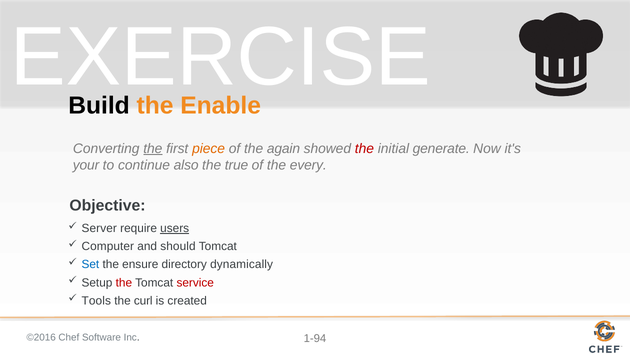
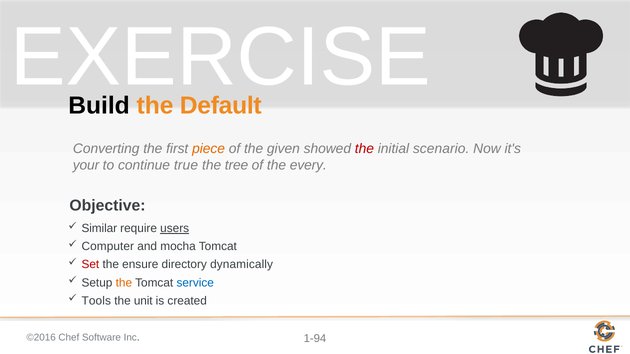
Enable: Enable -> Default
the at (153, 149) underline: present -> none
again: again -> given
generate: generate -> scenario
also: also -> true
true: true -> tree
Server: Server -> Similar
should: should -> mocha
Set colour: blue -> red
the at (124, 283) colour: red -> orange
service colour: red -> blue
curl: curl -> unit
